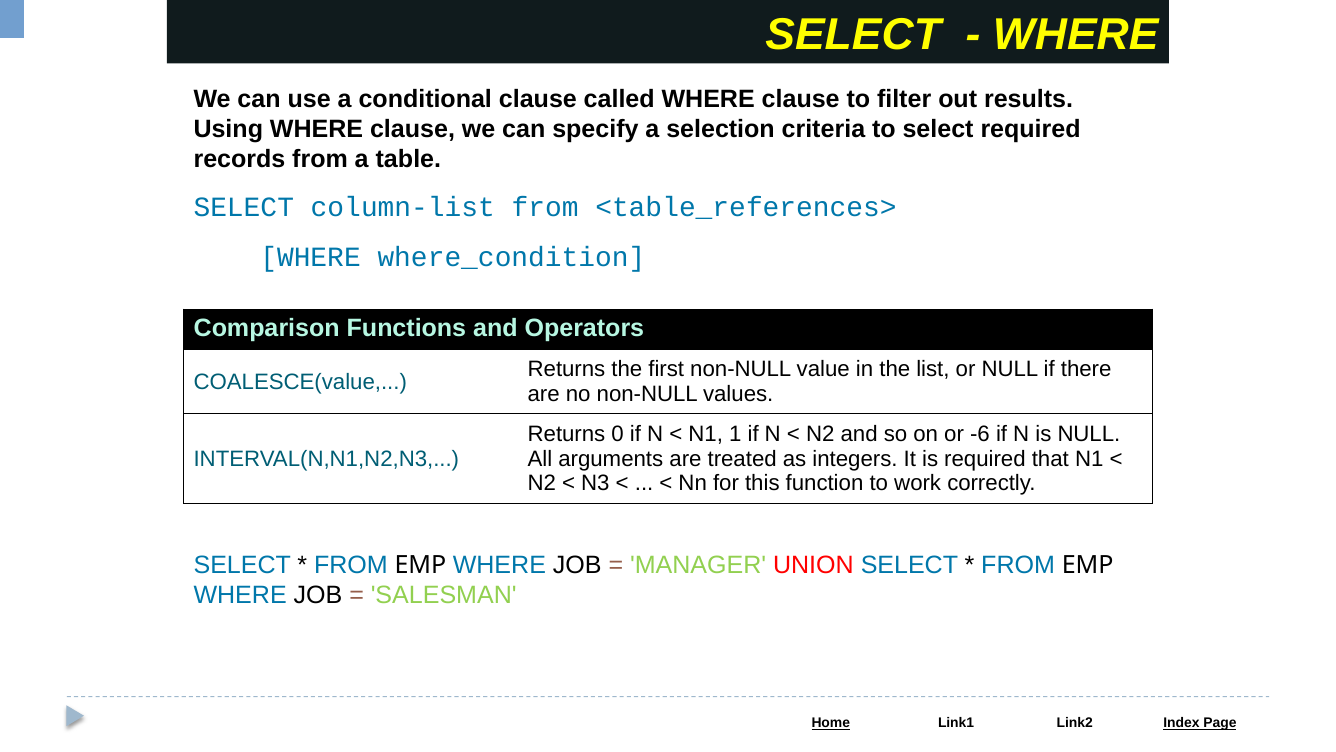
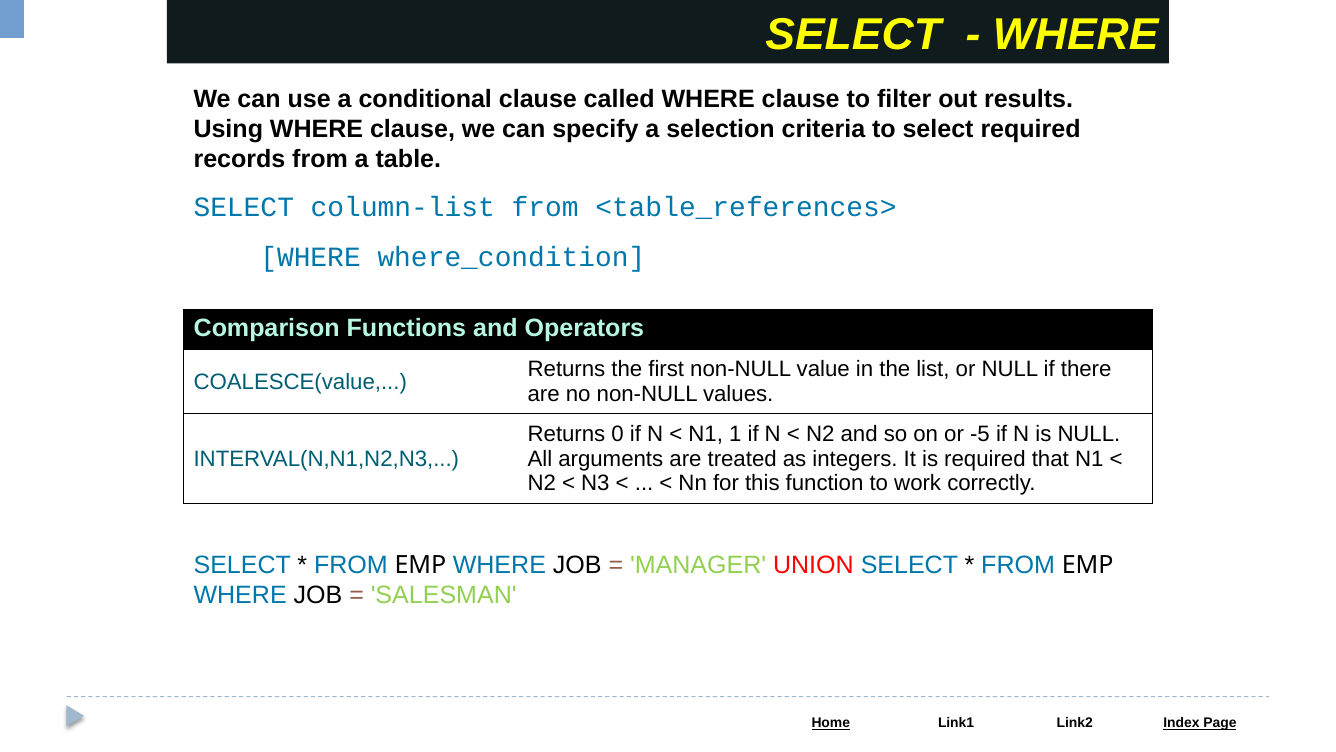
-6: -6 -> -5
